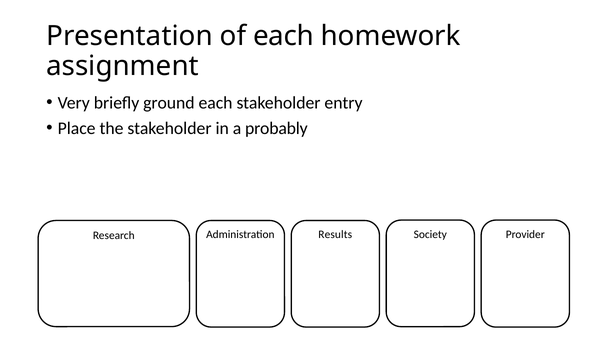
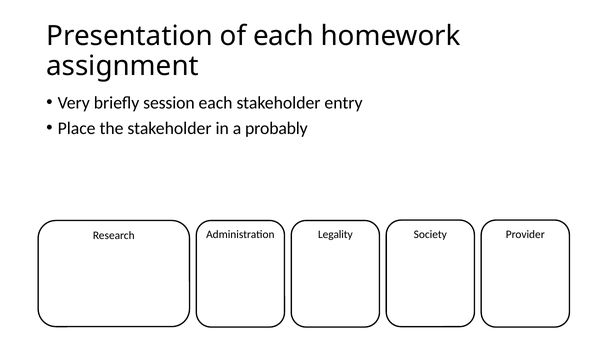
ground: ground -> session
Results: Results -> Legality
